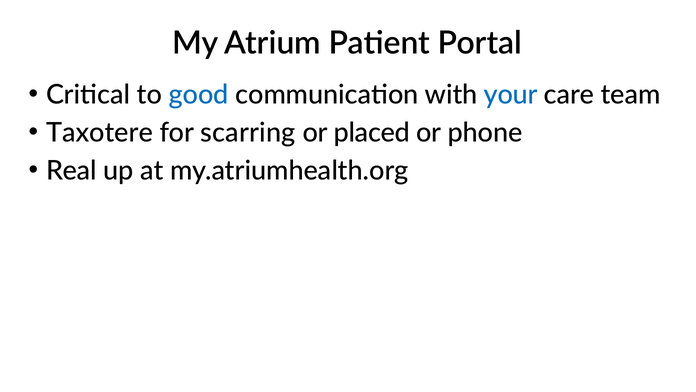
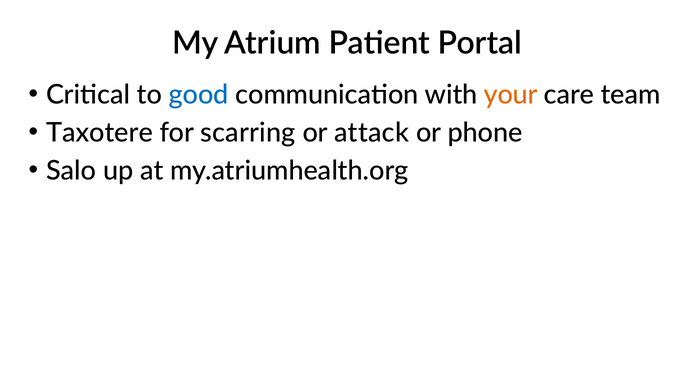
your colour: blue -> orange
placed: placed -> attack
Real: Real -> Salo
